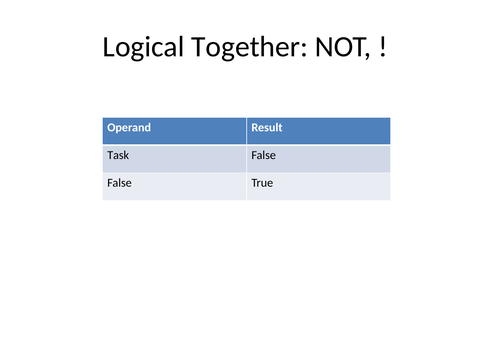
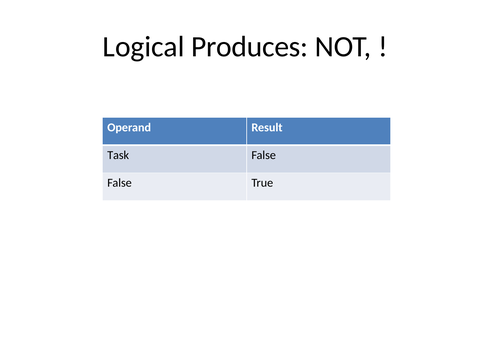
Together: Together -> Produces
